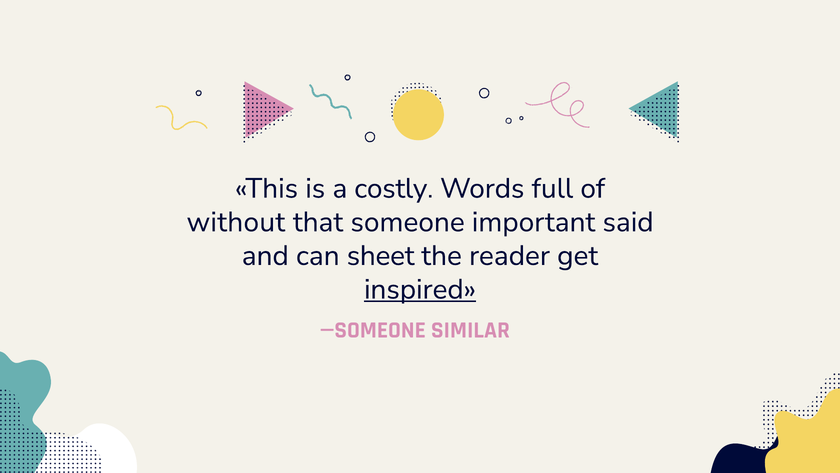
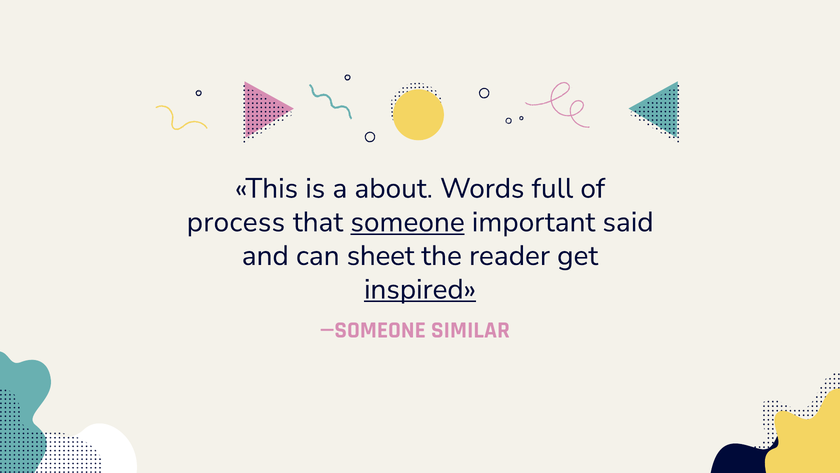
costly: costly -> about
without: without -> process
someone underline: none -> present
